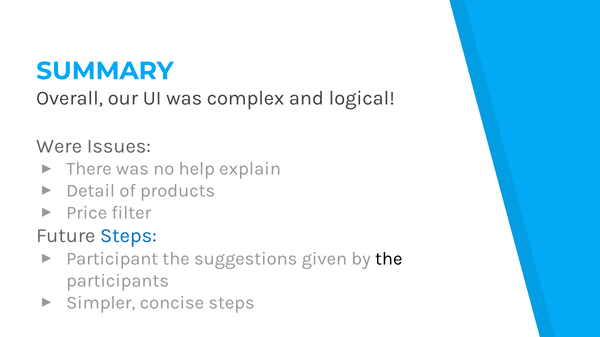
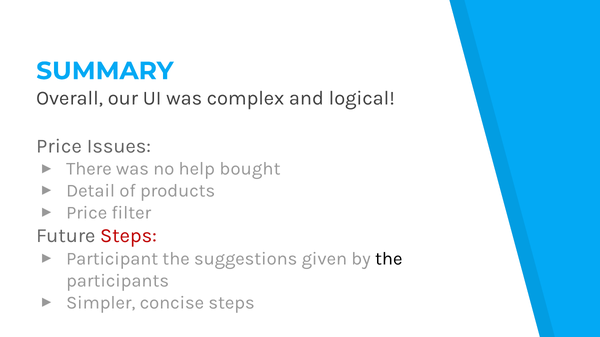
Were at (59, 146): Were -> Price
explain: explain -> bought
Steps at (128, 236) colour: blue -> red
